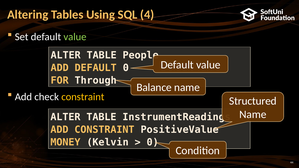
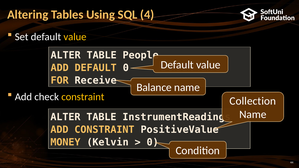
value at (75, 37) colour: light green -> yellow
Through: Through -> Receive
Structured: Structured -> Collection
